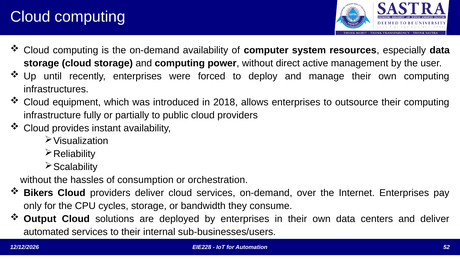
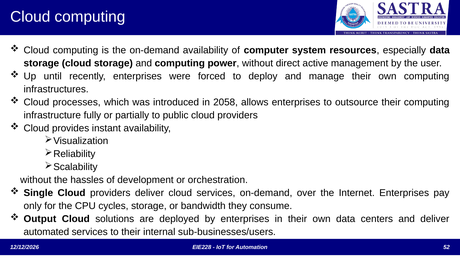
equipment: equipment -> processes
2018: 2018 -> 2058
consumption: consumption -> development
Bikers: Bikers -> Single
